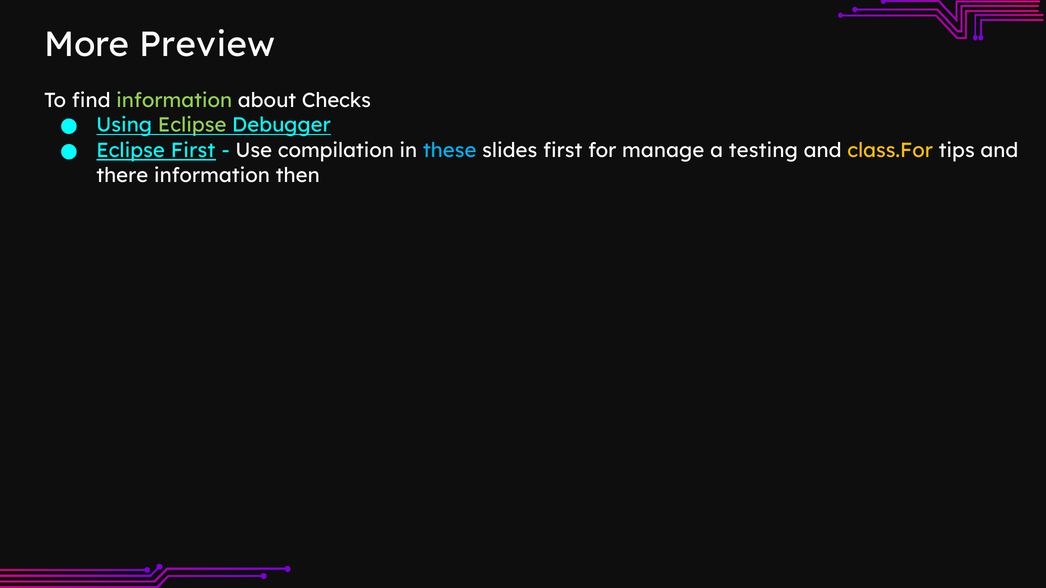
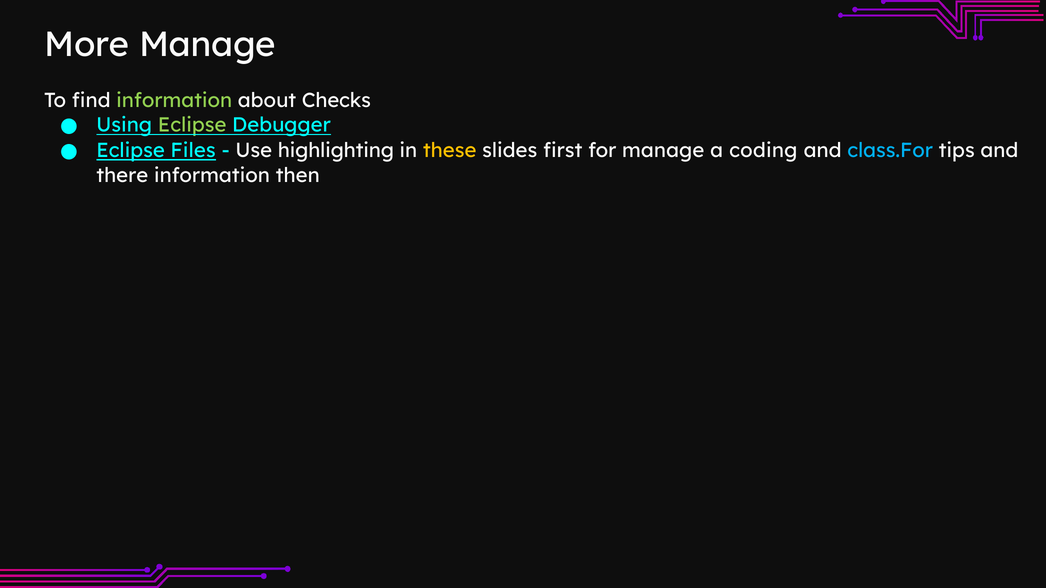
More Preview: Preview -> Manage
Eclipse First: First -> Files
compilation: compilation -> highlighting
these colour: light blue -> yellow
testing: testing -> coding
class.For colour: yellow -> light blue
